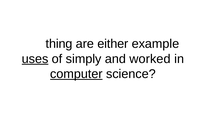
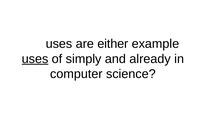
thing at (59, 44): thing -> uses
worked: worked -> already
computer underline: present -> none
